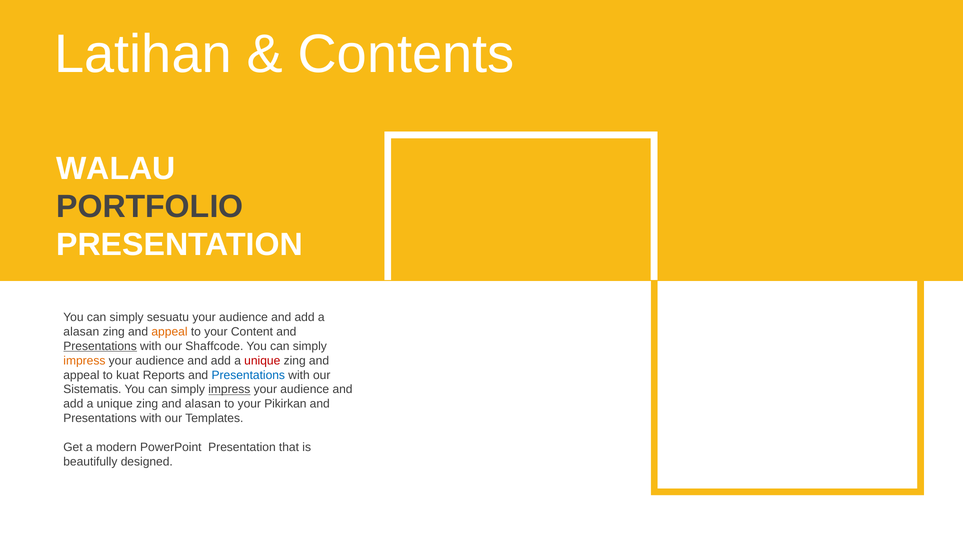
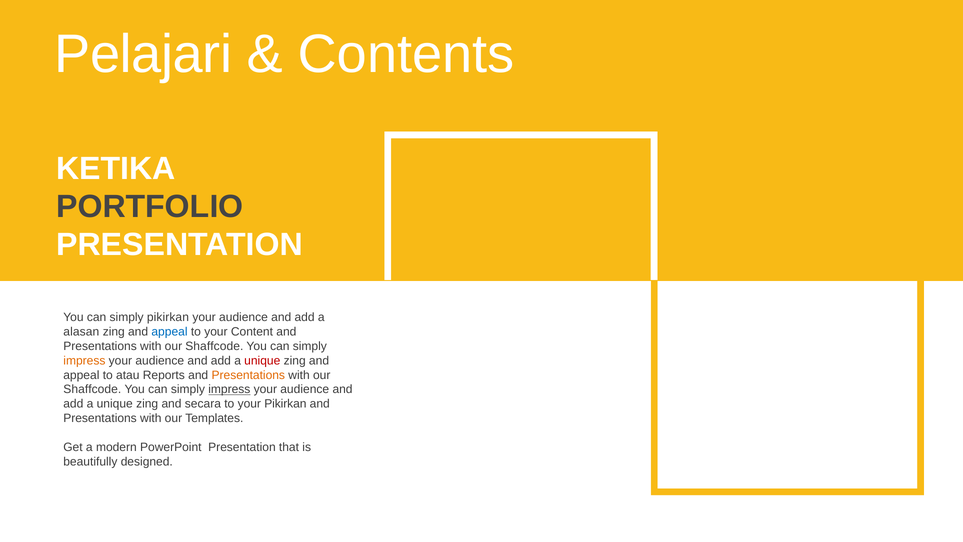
Latihan: Latihan -> Pelajari
WALAU: WALAU -> KETIKA
simply sesuatu: sesuatu -> pikirkan
appeal at (169, 331) colour: orange -> blue
Presentations at (100, 346) underline: present -> none
kuat: kuat -> atau
Presentations at (248, 375) colour: blue -> orange
Sistematis at (92, 389): Sistematis -> Shaffcode
and alasan: alasan -> secara
